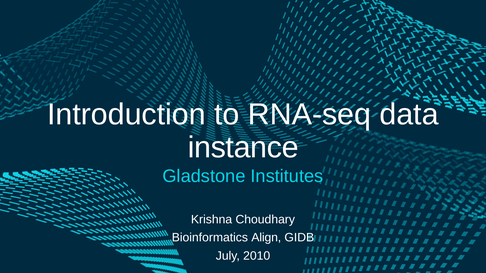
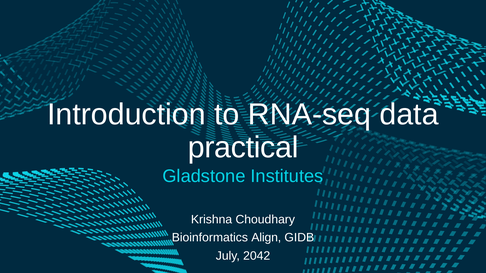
instance: instance -> practical
2010: 2010 -> 2042
